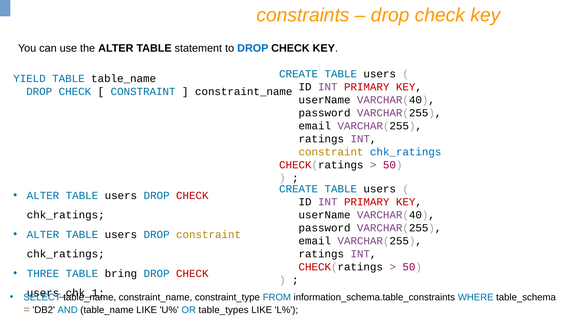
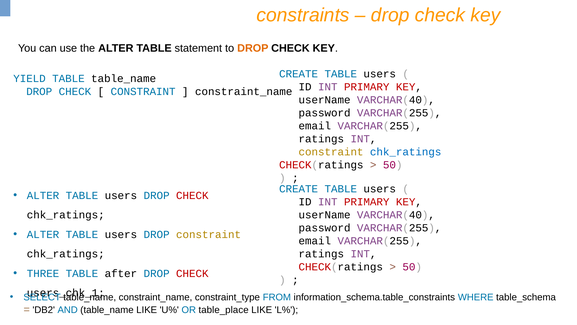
DROP at (253, 48) colour: blue -> orange
bring: bring -> after
table_types: table_types -> table_place
